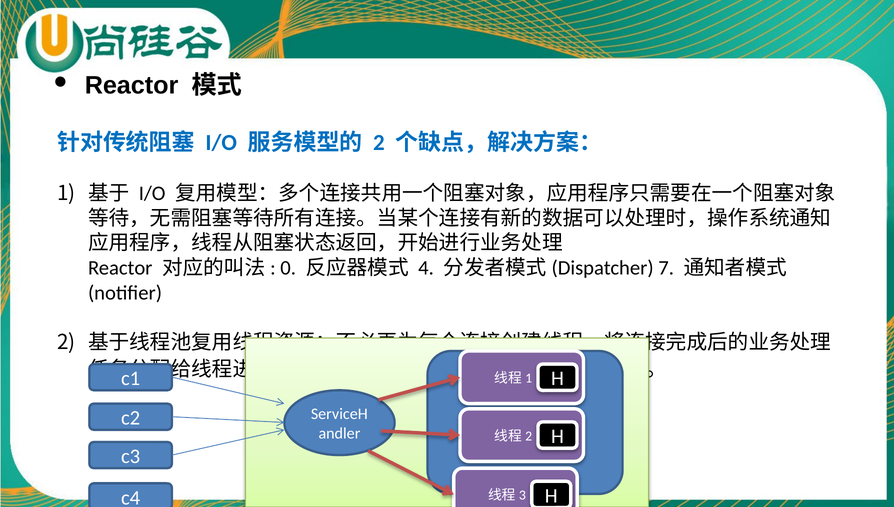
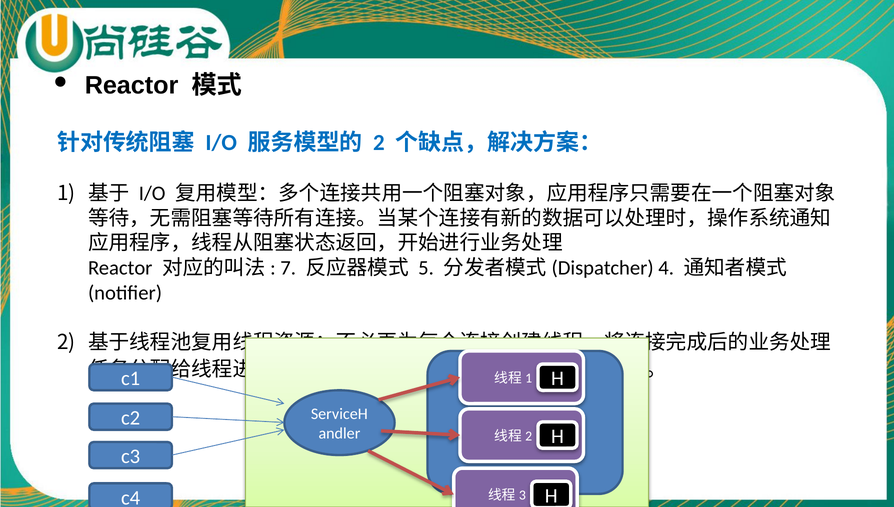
0: 0 -> 7
4: 4 -> 5
7: 7 -> 4
